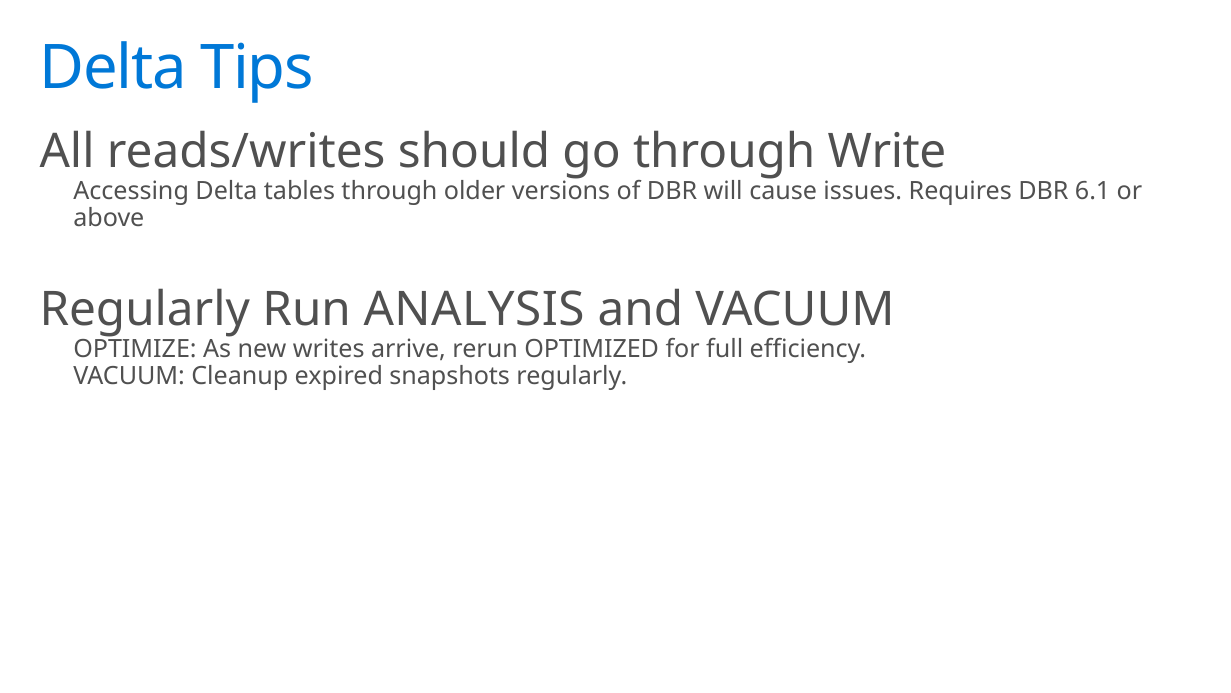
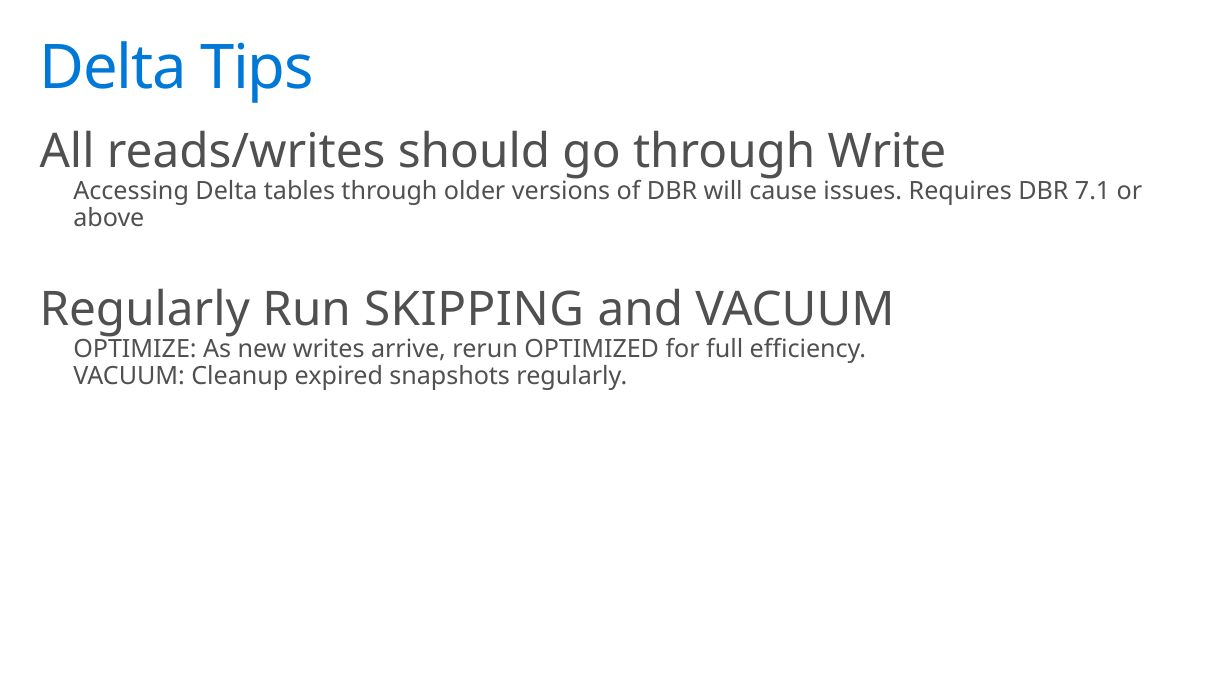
6.1: 6.1 -> 7.1
ANALYSIS: ANALYSIS -> SKIPPING
